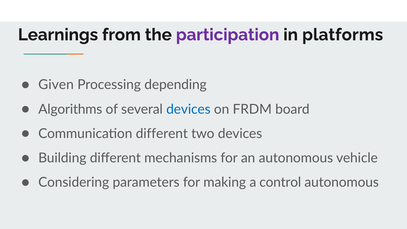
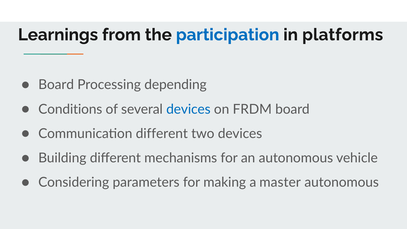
participation colour: purple -> blue
Given at (56, 85): Given -> Board
Algorithms: Algorithms -> Conditions
control: control -> master
